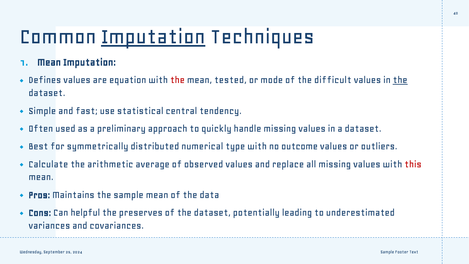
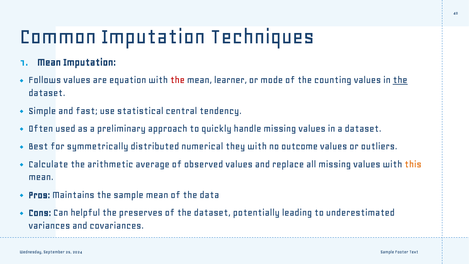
Imputation at (153, 36) underline: present -> none
Defines: Defines -> Follows
tested: tested -> learner
difficult: difficult -> counting
type: type -> they
this colour: red -> orange
